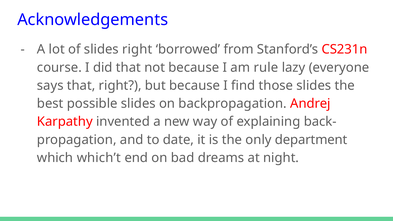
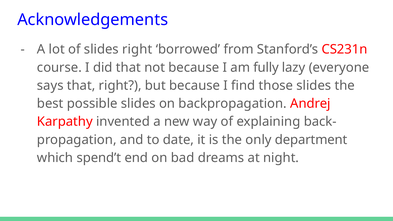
rule: rule -> fully
which’t: which’t -> spend’t
